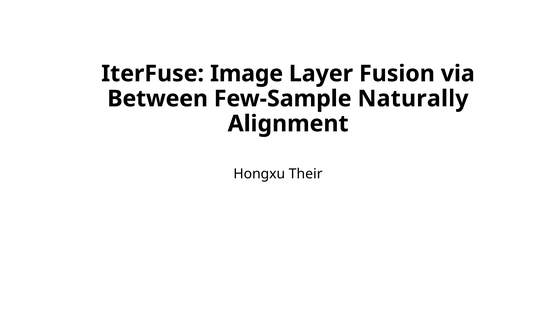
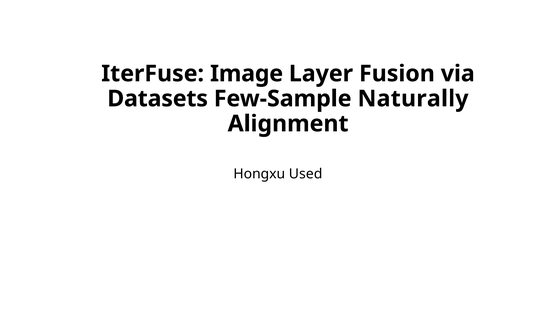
Between: Between -> Datasets
Their: Their -> Used
